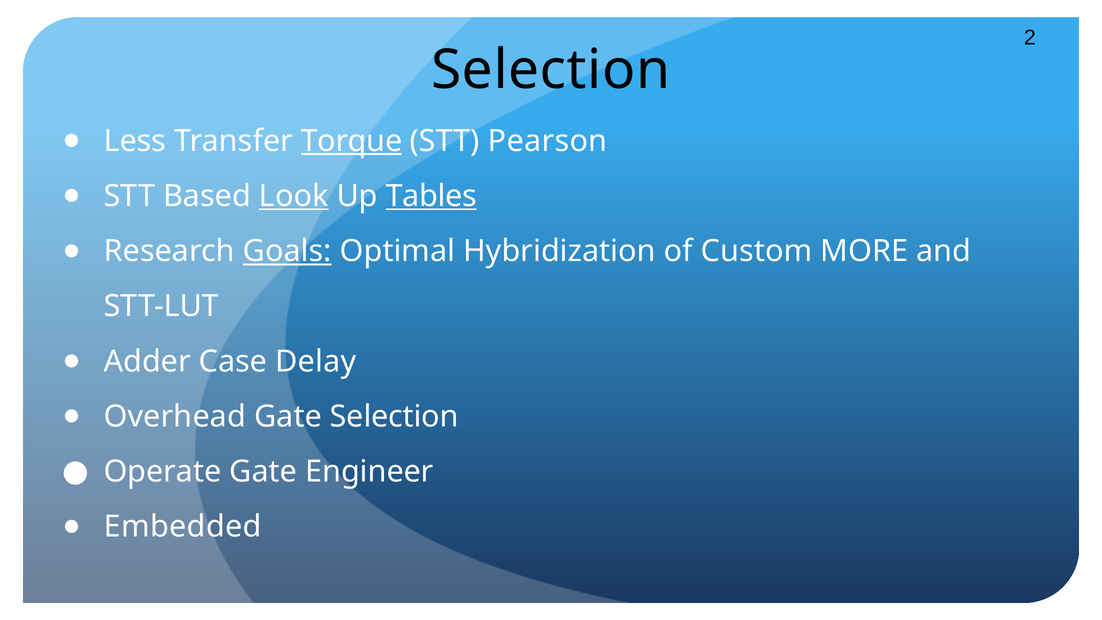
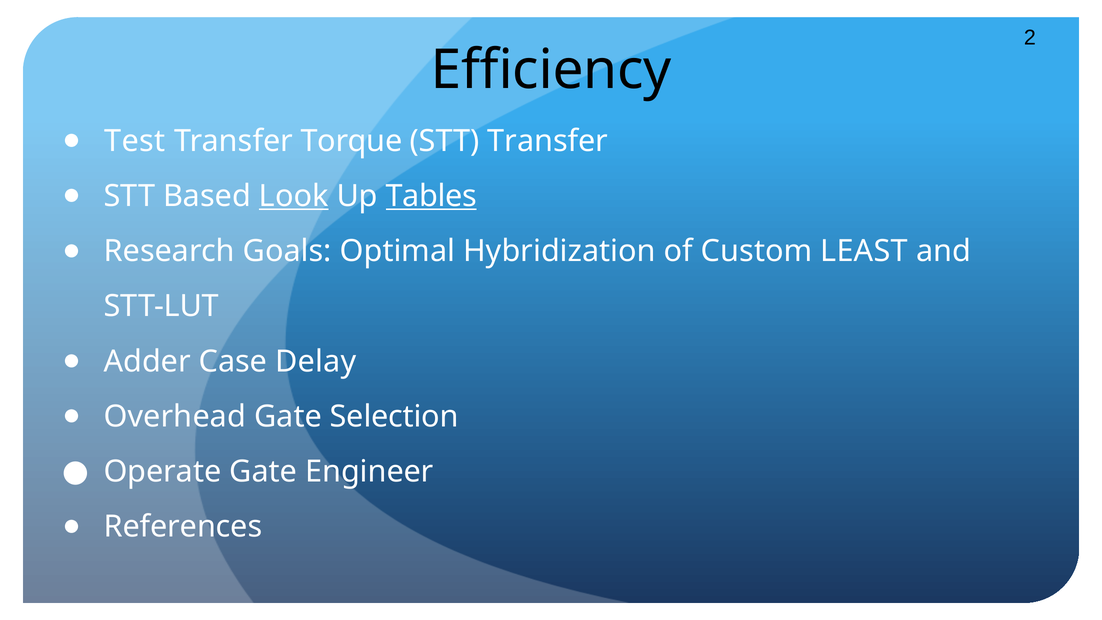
Selection at (551, 70): Selection -> Efficiency
Less: Less -> Test
Torque underline: present -> none
STT Pearson: Pearson -> Transfer
Goals underline: present -> none
MORE: MORE -> LEAST
Embedded: Embedded -> References
